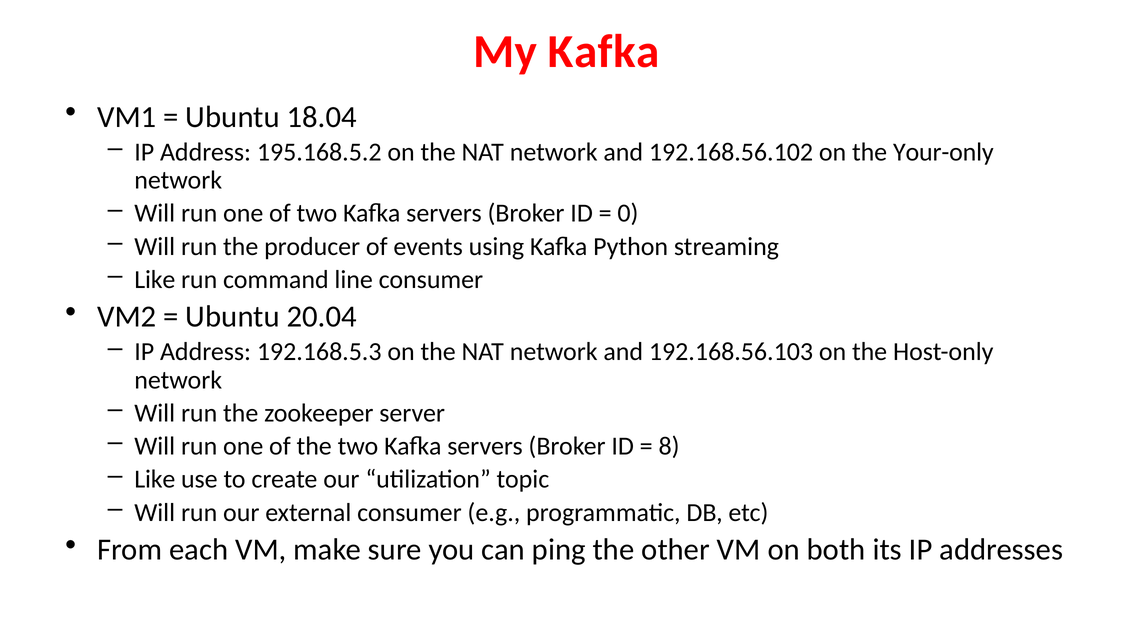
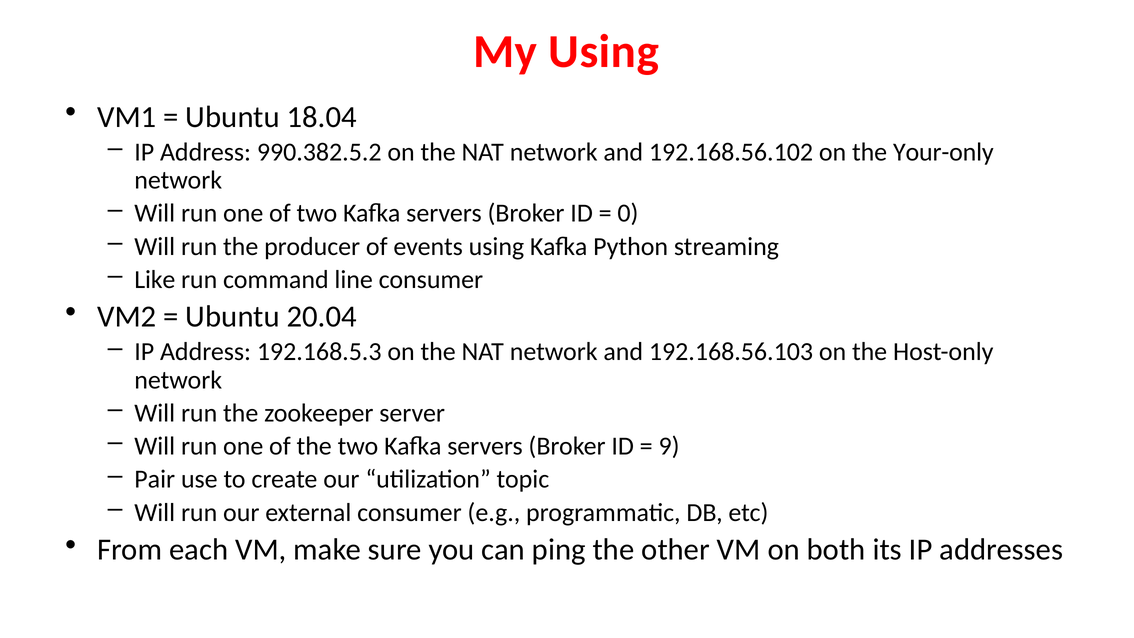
My Kafka: Kafka -> Using
195.168.5.2: 195.168.5.2 -> 990.382.5.2
8: 8 -> 9
Like at (155, 479): Like -> Pair
